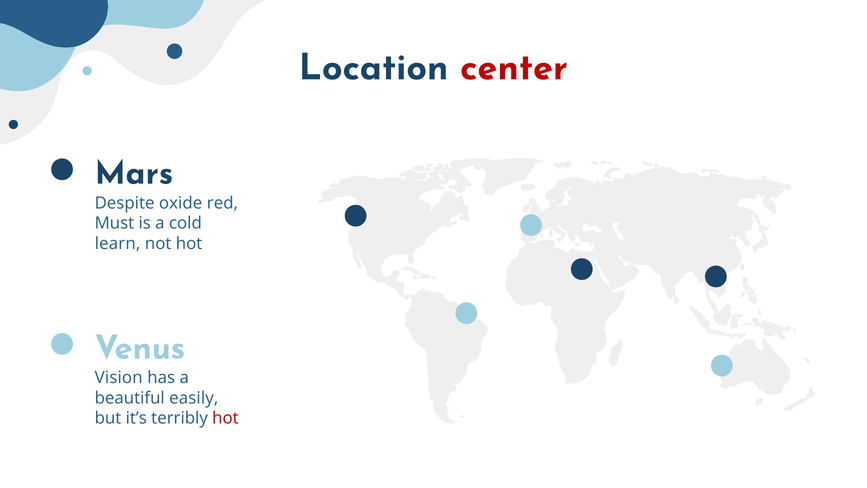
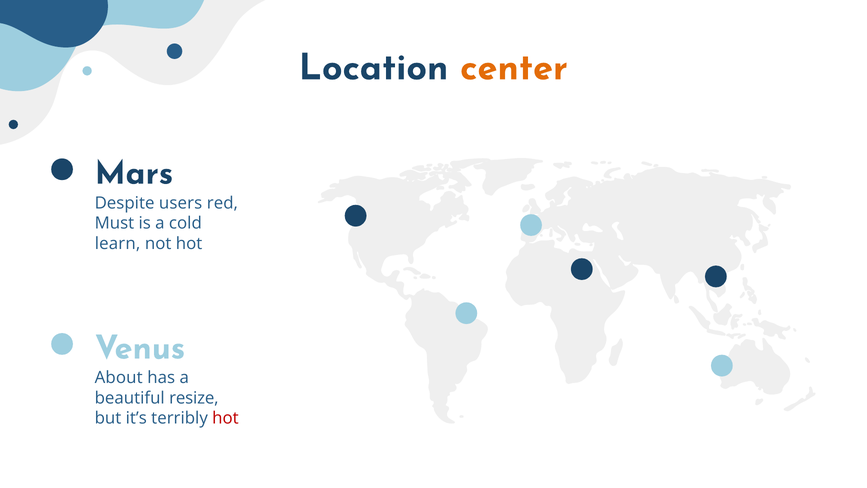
center colour: red -> orange
oxide: oxide -> users
Vision: Vision -> About
easily: easily -> resize
